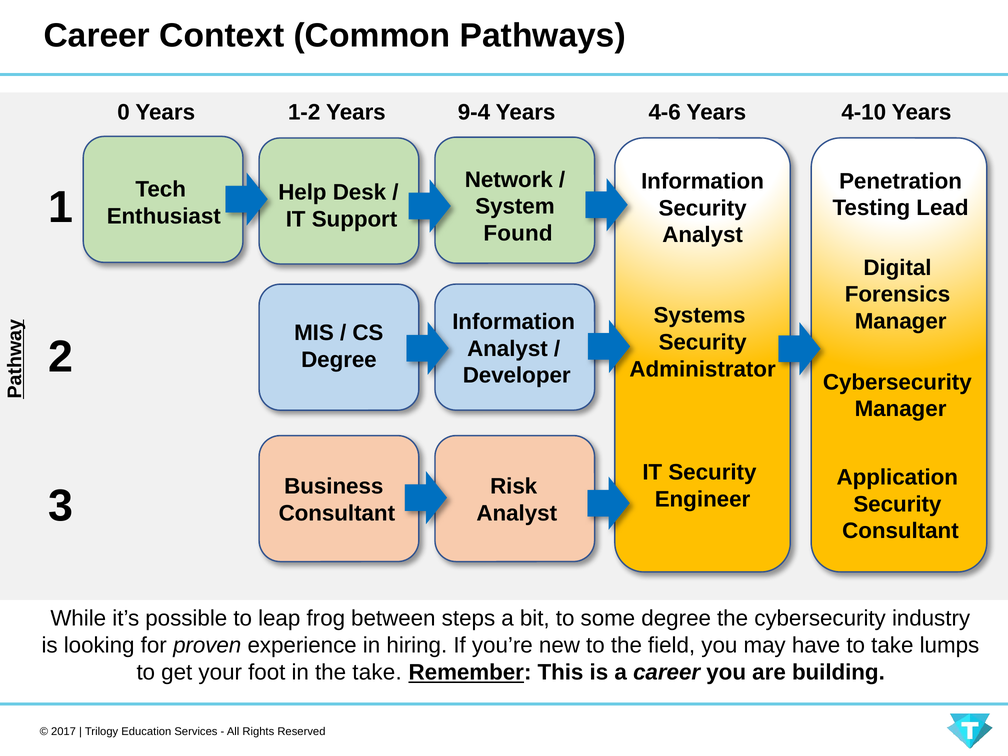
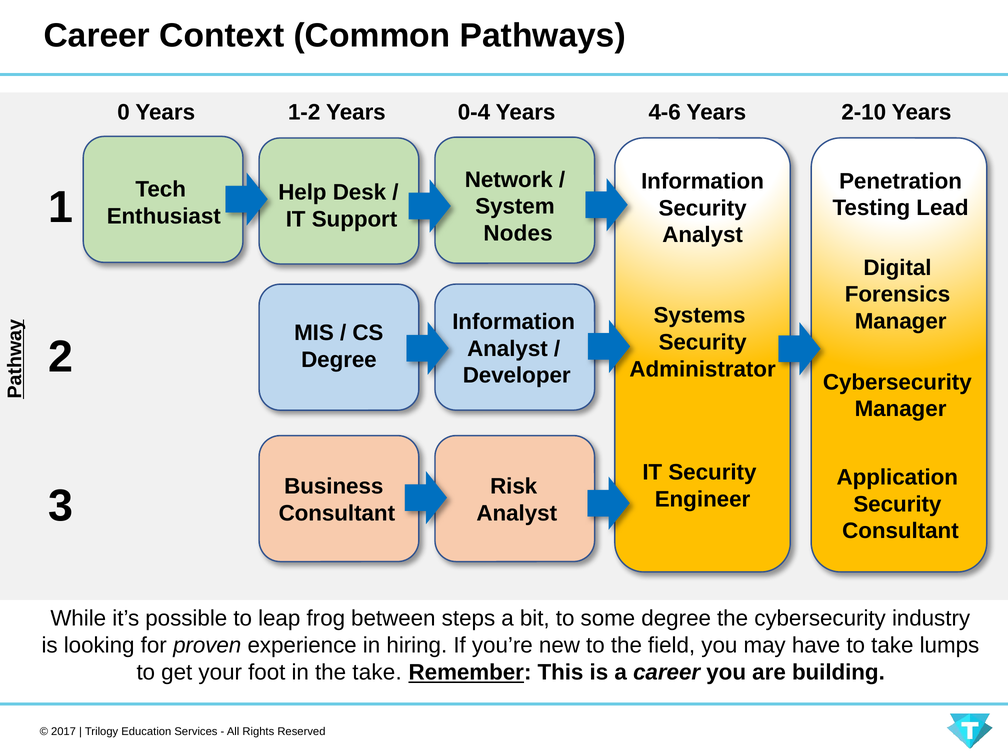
9-4: 9-4 -> 0-4
4-10: 4-10 -> 2-10
Found: Found -> Nodes
